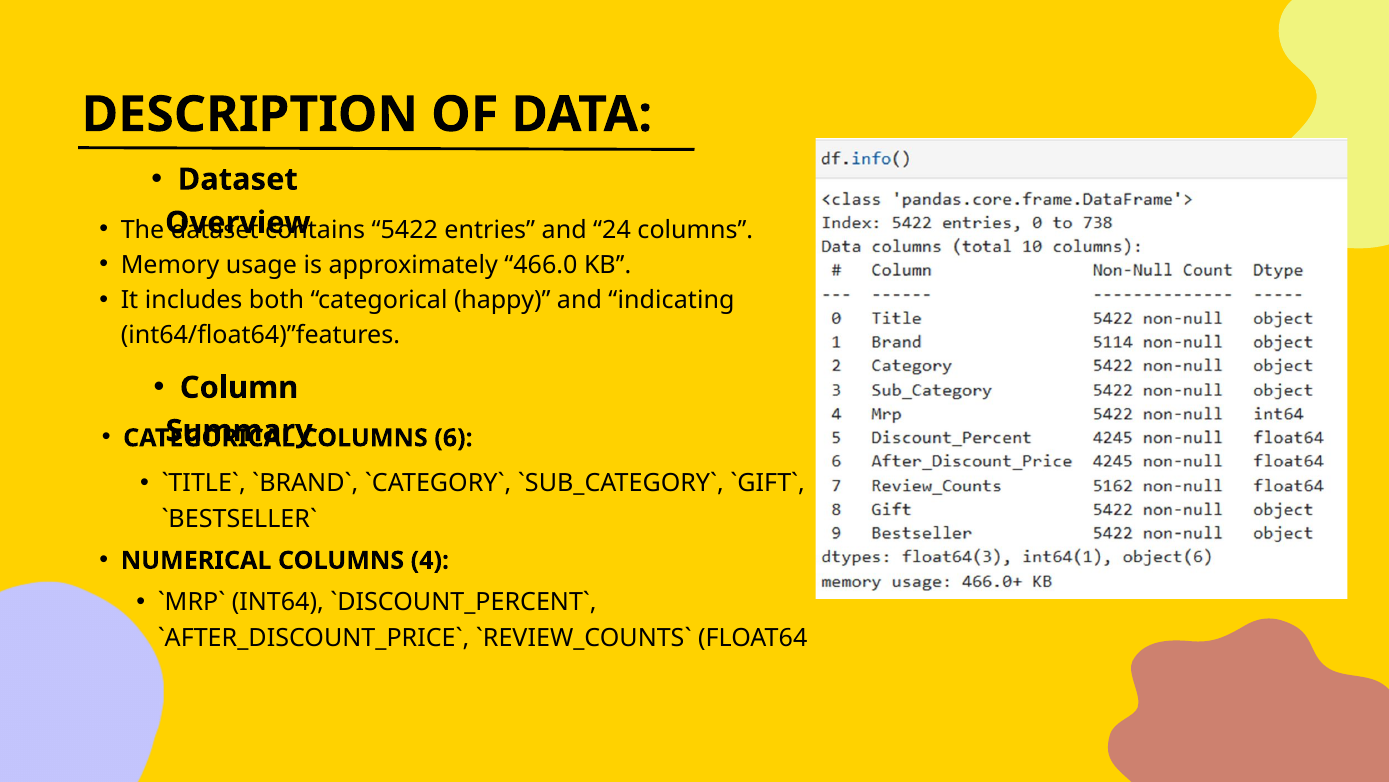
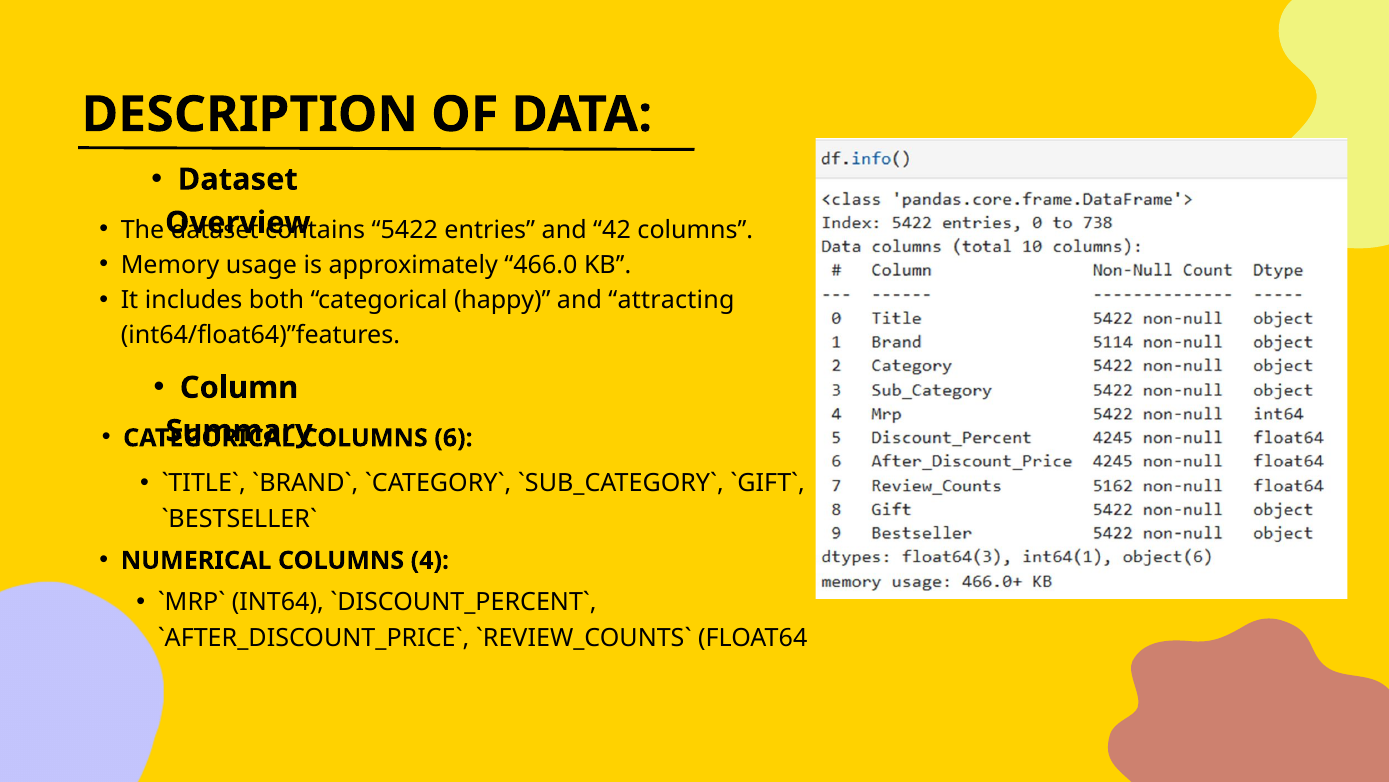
24: 24 -> 42
indicating: indicating -> attracting
